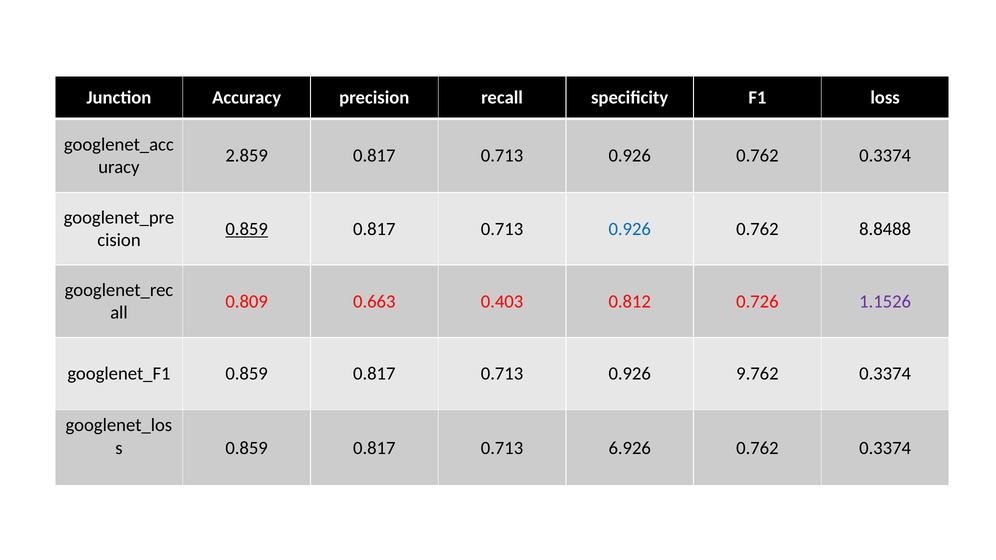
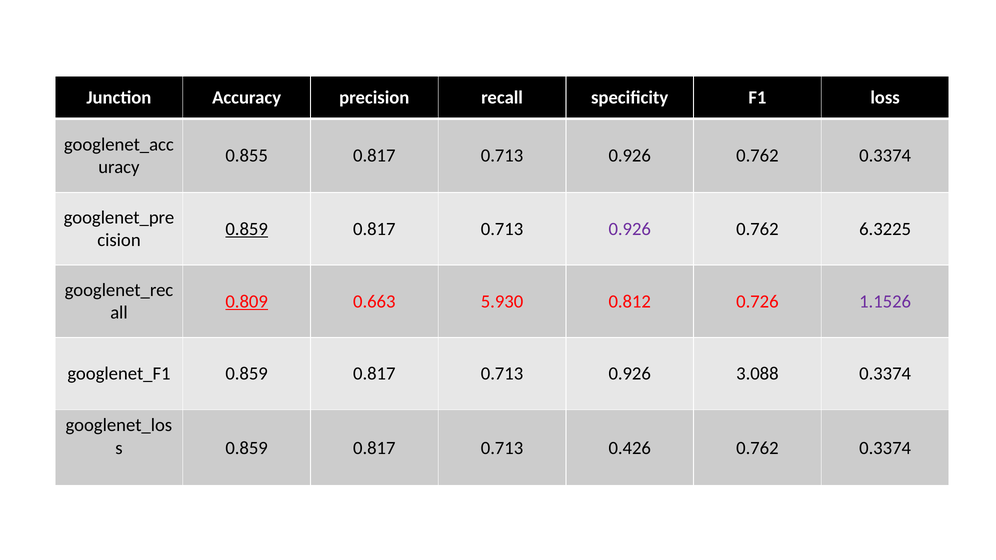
2.859: 2.859 -> 0.855
0.926 at (630, 229) colour: blue -> purple
8.8488: 8.8488 -> 6.3225
0.809 underline: none -> present
0.403: 0.403 -> 5.930
9.762: 9.762 -> 3.088
6.926: 6.926 -> 0.426
